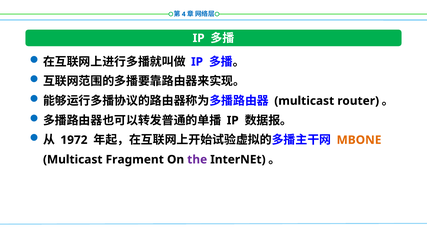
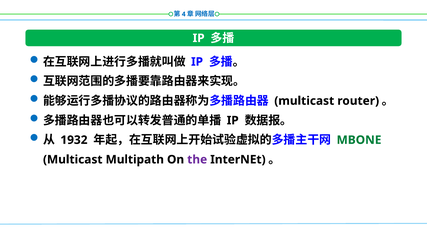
1972: 1972 -> 1932
MBONE colour: orange -> green
Fragment: Fragment -> Multipath
